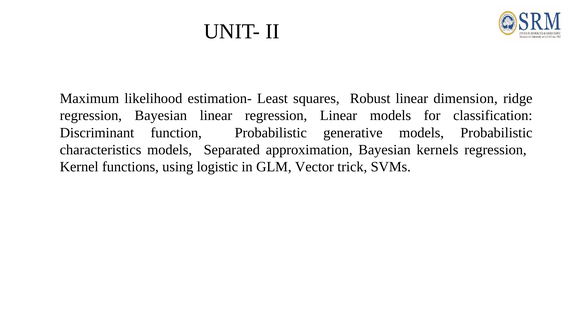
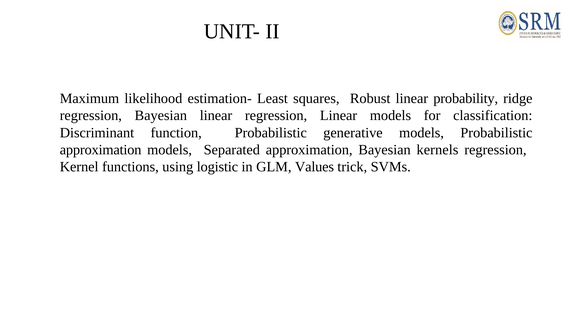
dimension: dimension -> probability
characteristics at (101, 150): characteristics -> approximation
Vector: Vector -> Values
